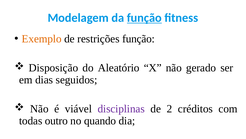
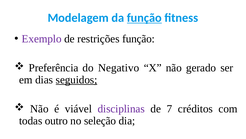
Exemplo colour: orange -> purple
Disposição: Disposição -> Preferência
Aleatório: Aleatório -> Negativo
seguidos underline: none -> present
2: 2 -> 7
quando: quando -> seleção
